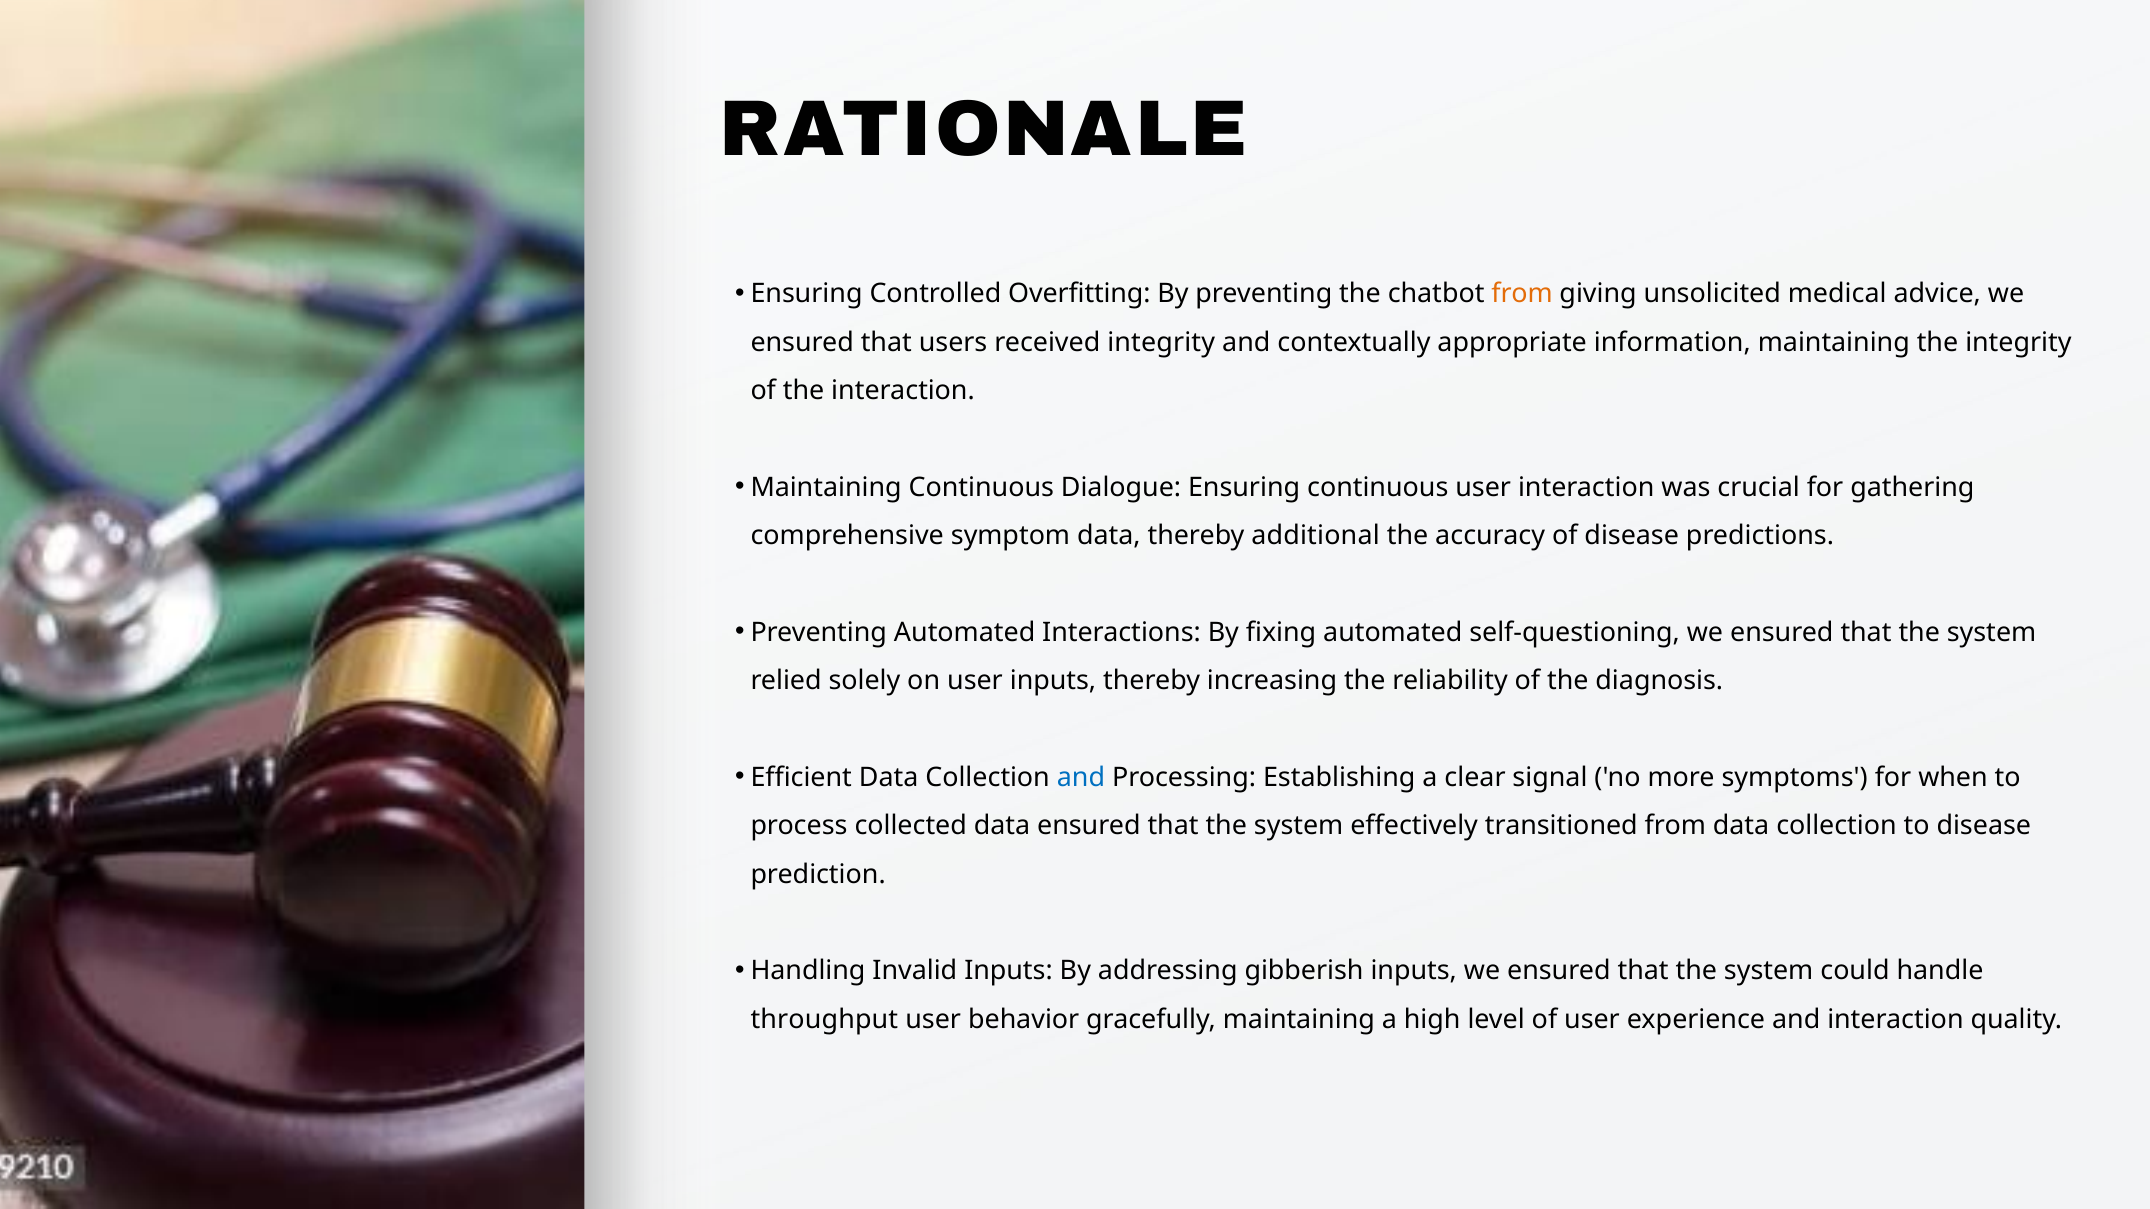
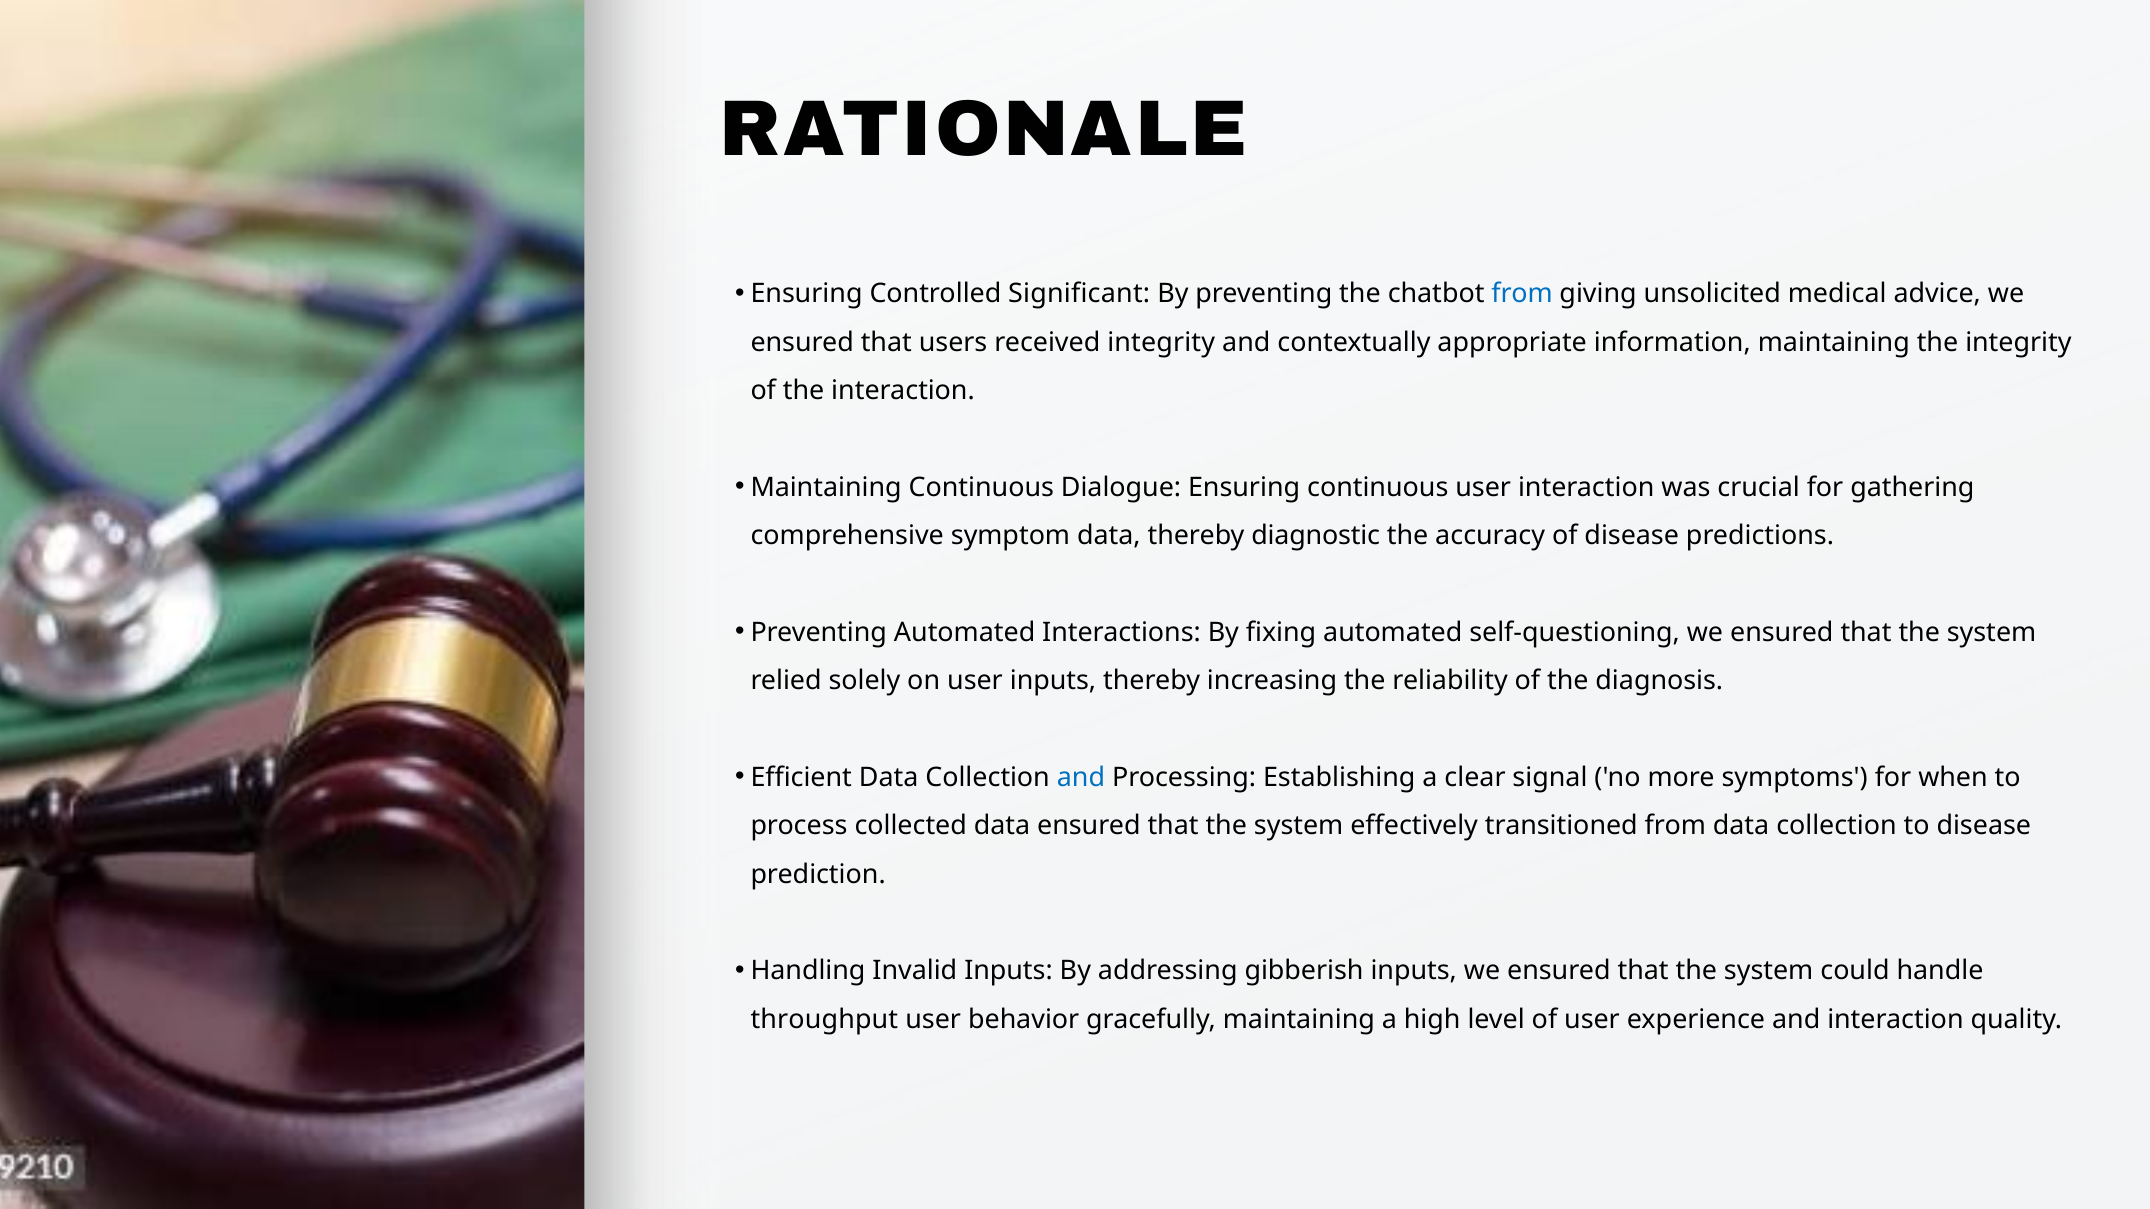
Overfitting: Overfitting -> Significant
from at (1522, 294) colour: orange -> blue
additional: additional -> diagnostic
